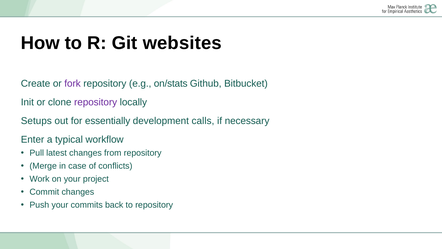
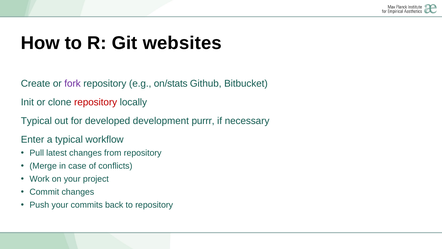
repository at (96, 102) colour: purple -> red
Setups at (36, 121): Setups -> Typical
essentially: essentially -> developed
calls: calls -> purrr
